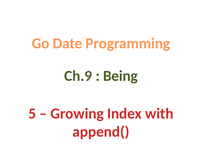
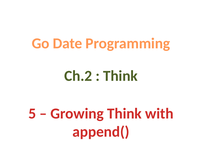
Ch.9: Ch.9 -> Ch.2
Being at (120, 76): Being -> Think
Growing Index: Index -> Think
